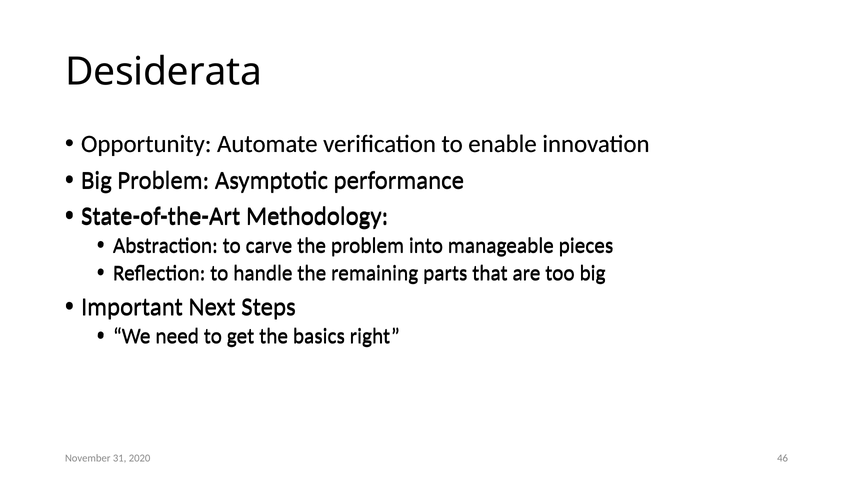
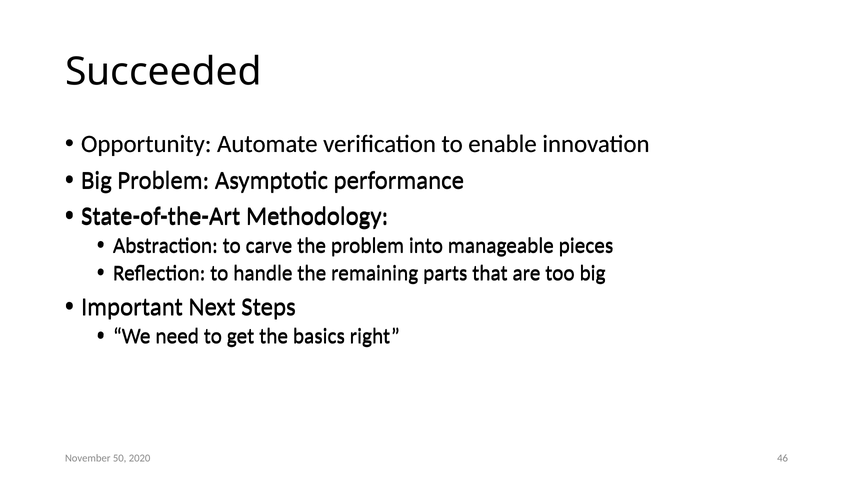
Desiderata: Desiderata -> Succeeded
31: 31 -> 50
